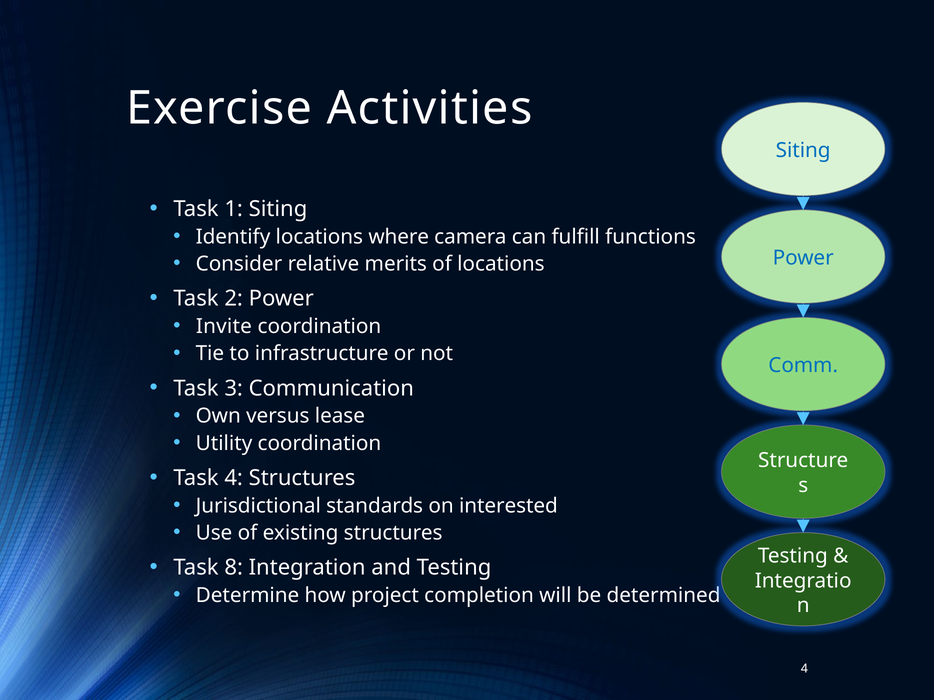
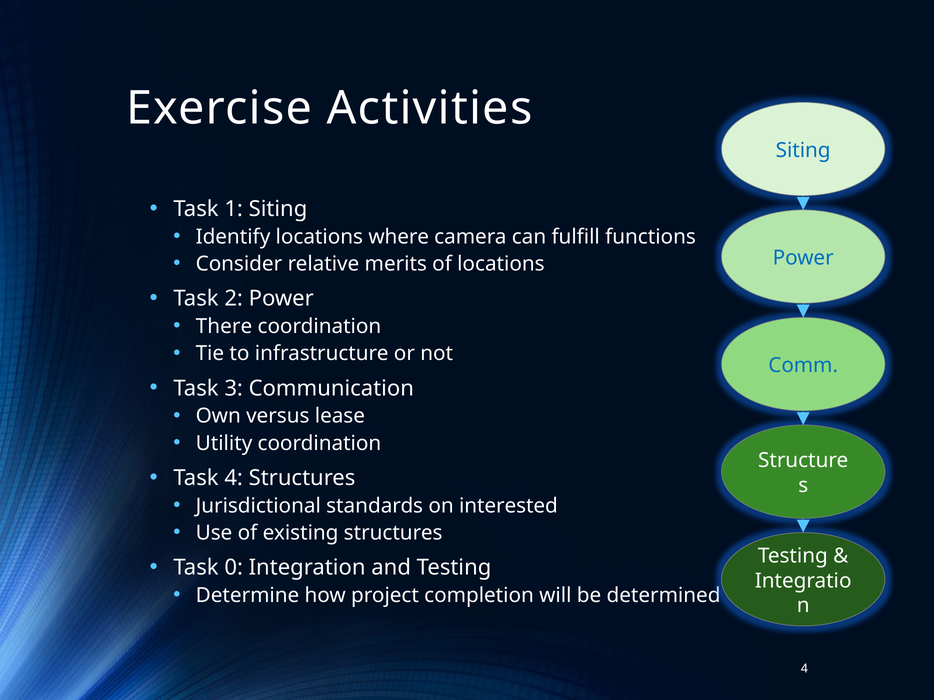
Invite: Invite -> There
8: 8 -> 0
